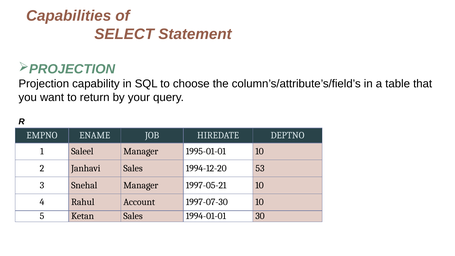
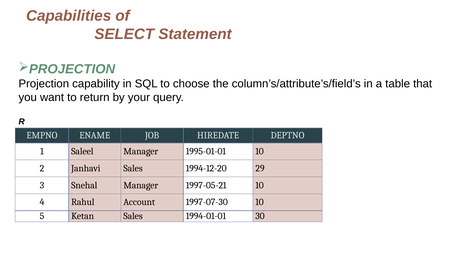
53: 53 -> 29
